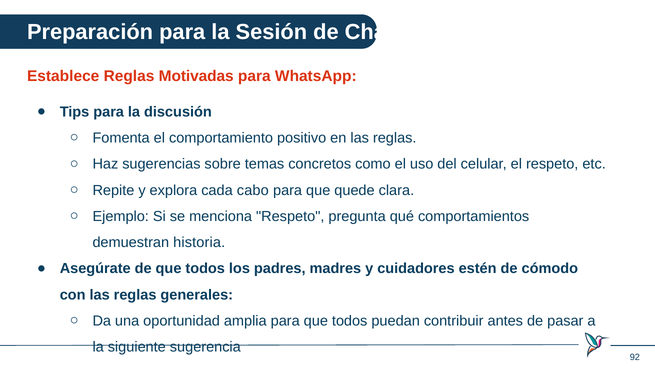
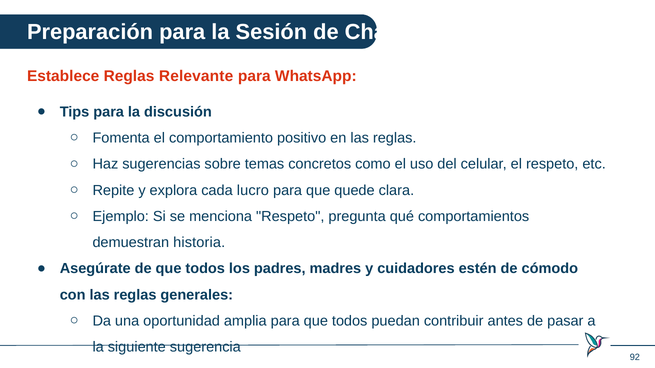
Motivadas: Motivadas -> Relevante
cabo: cabo -> lucro
